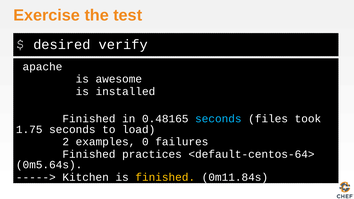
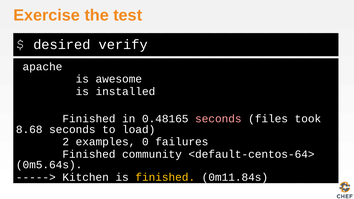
seconds at (218, 119) colour: light blue -> pink
1.75: 1.75 -> 8.68
practices: practices -> community
